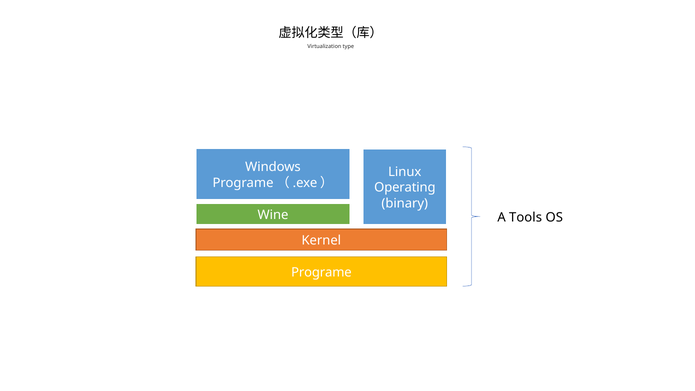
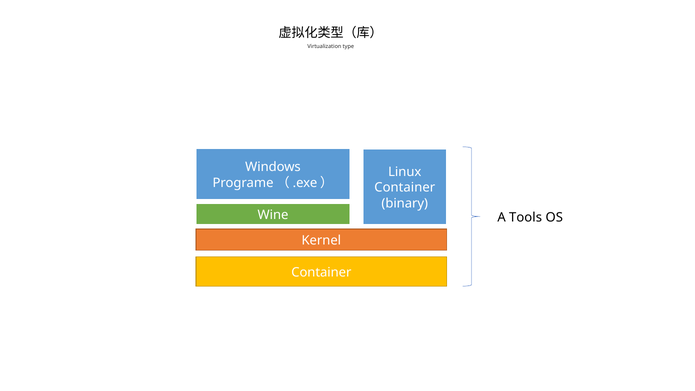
Operating at (405, 188): Operating -> Container
Programe at (321, 272): Programe -> Container
